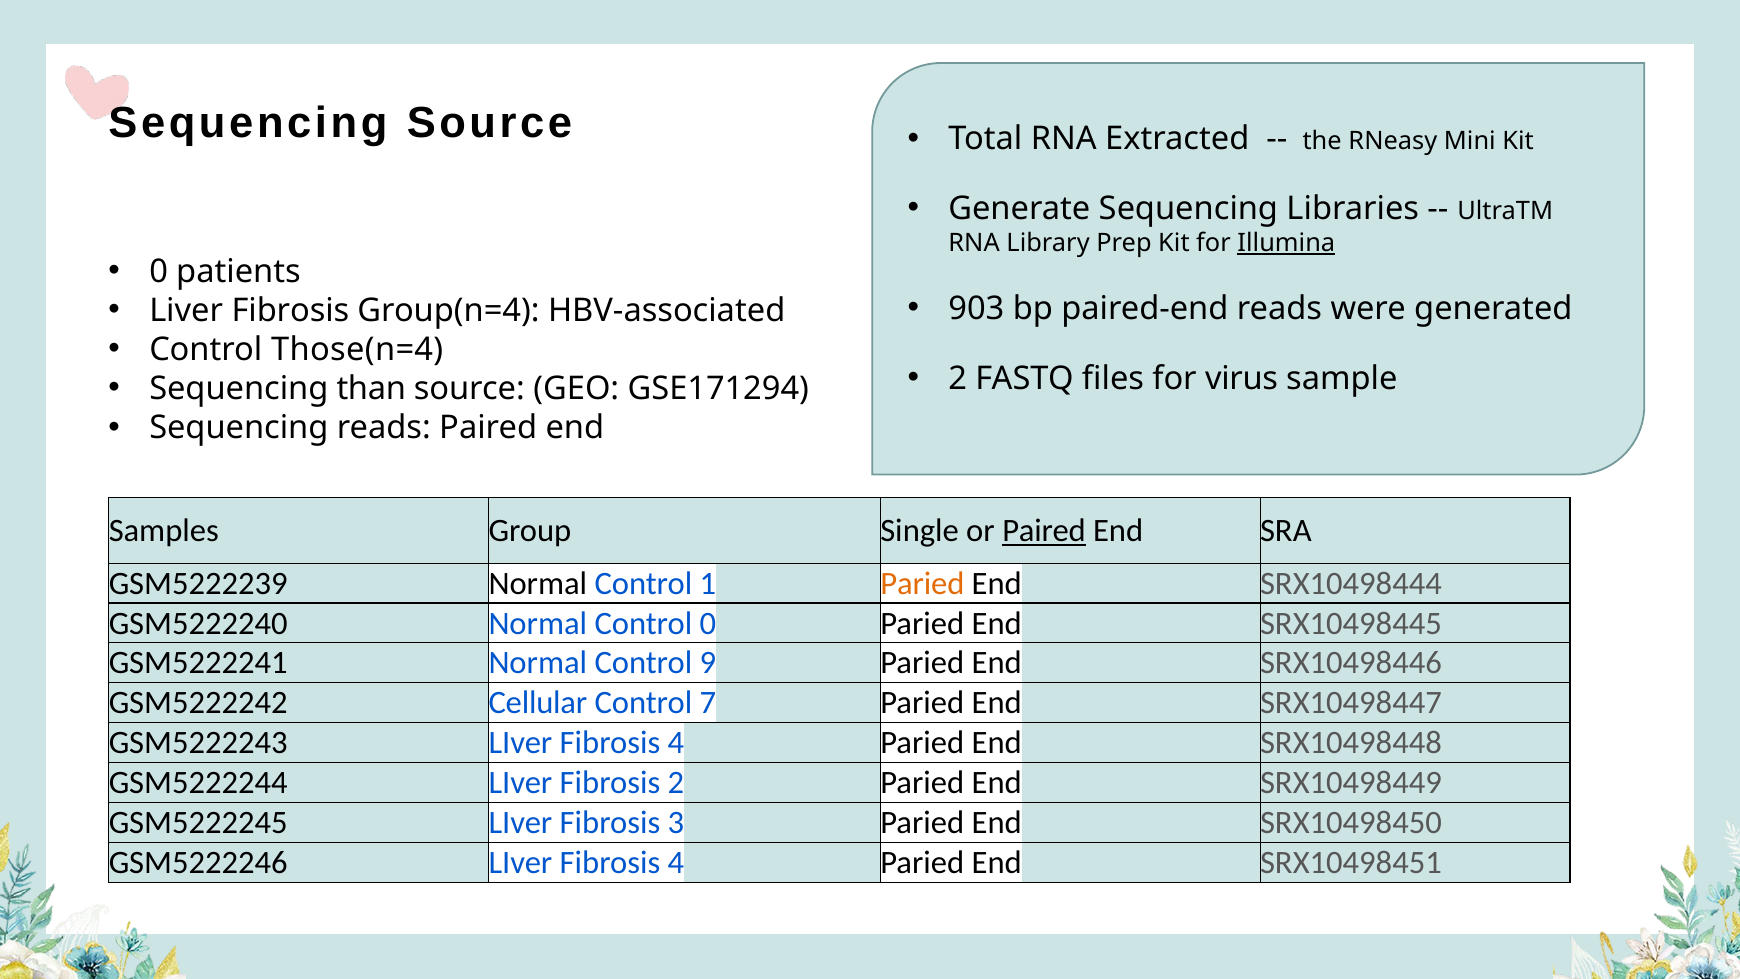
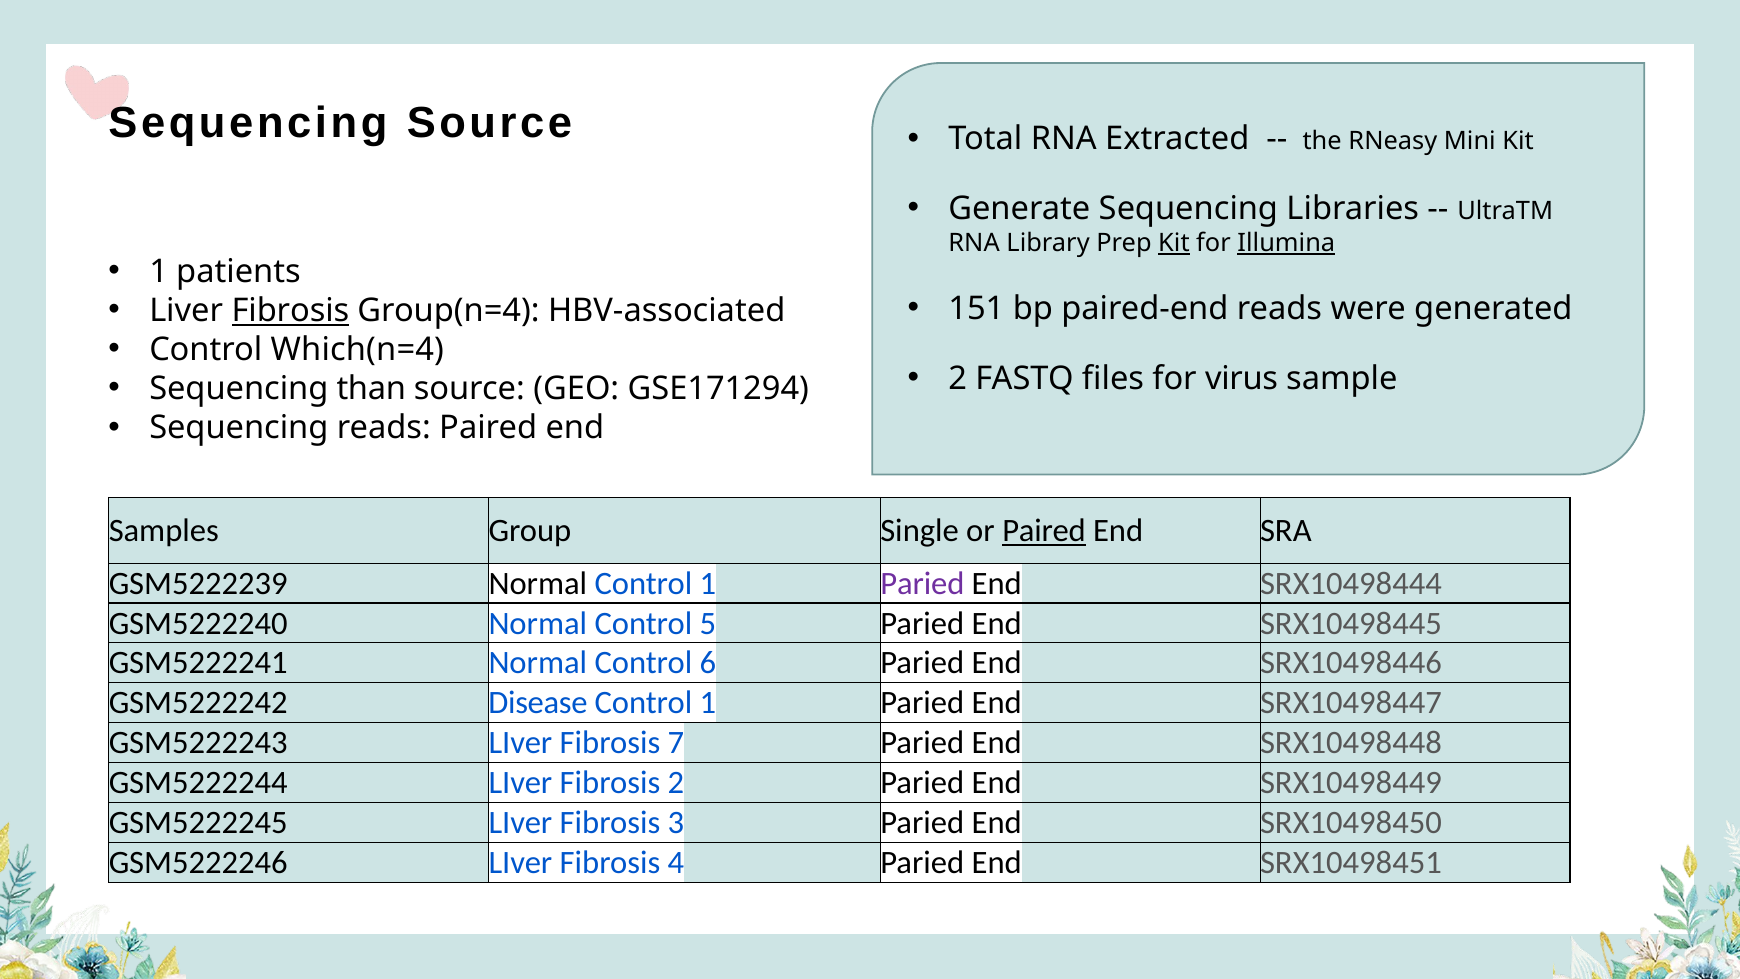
Kit at (1174, 243) underline: none -> present
0 at (159, 271): 0 -> 1
903: 903 -> 151
Fibrosis at (290, 310) underline: none -> present
Those(n=4: Those(n=4 -> Which(n=4
Paried at (922, 583) colour: orange -> purple
Control 0: 0 -> 5
9: 9 -> 6
Cellular: Cellular -> Disease
7 at (708, 703): 7 -> 1
GSM5222243 LIver Fibrosis 4: 4 -> 7
